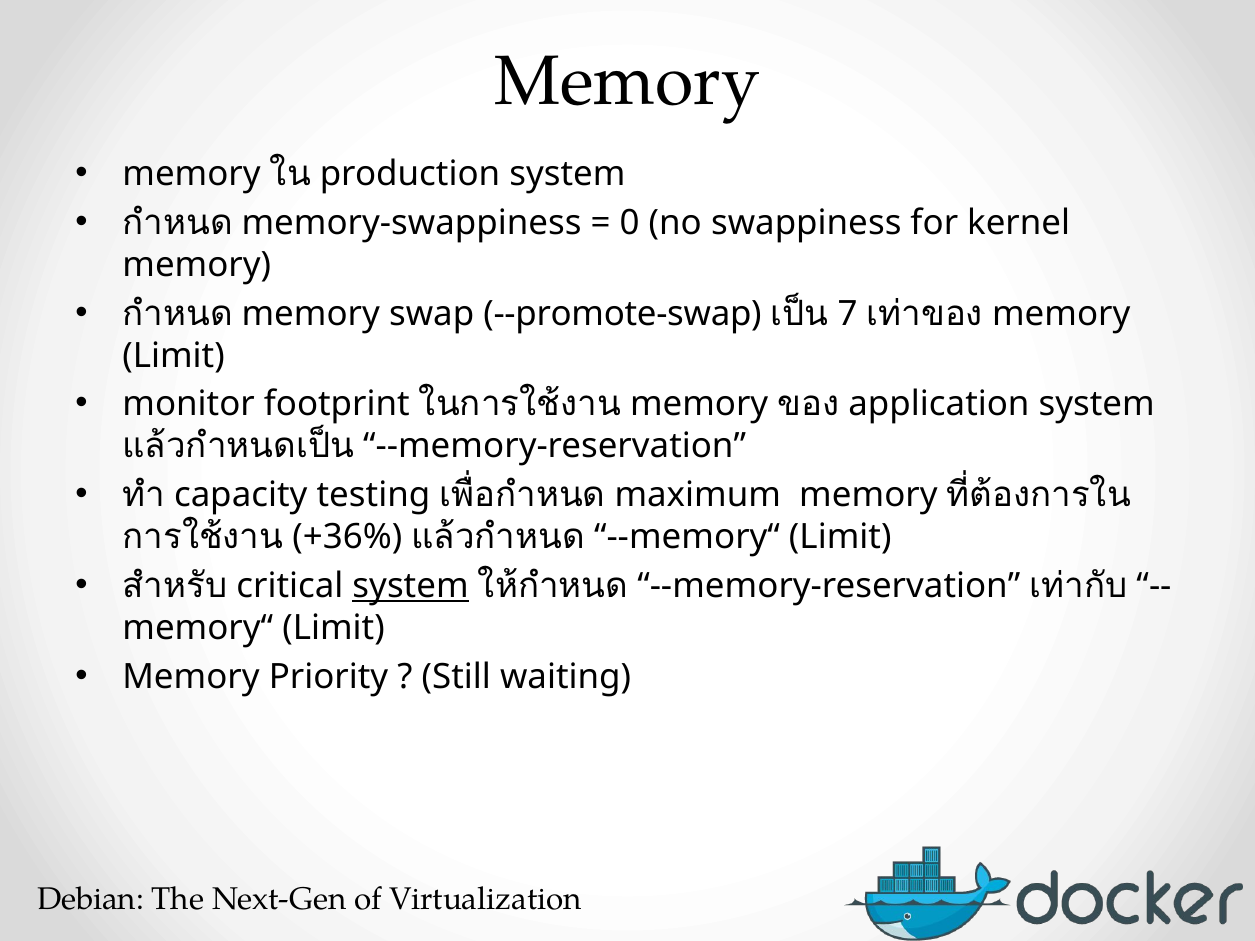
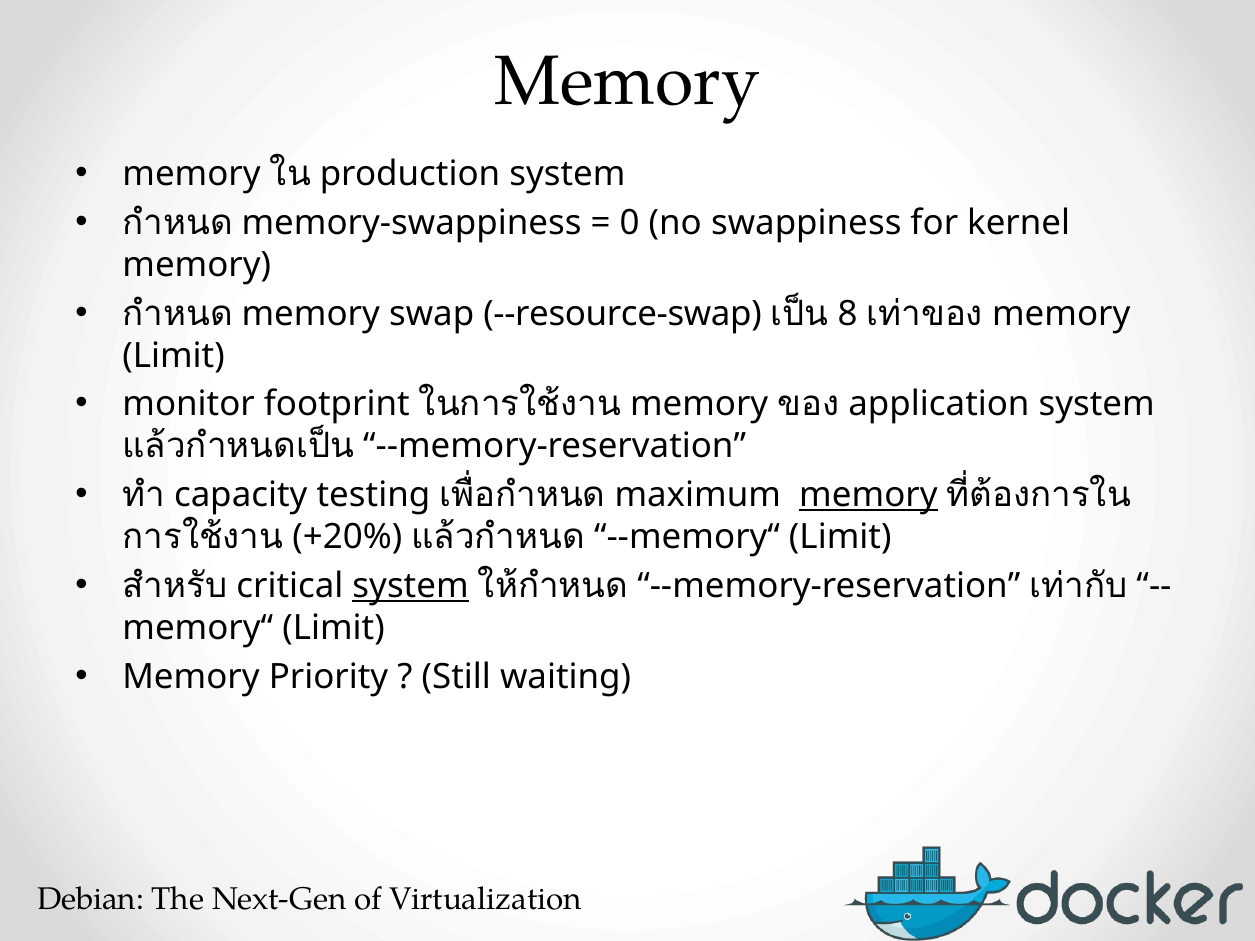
--promote-swap: --promote-swap -> --resource-swap
7: 7 -> 8
memory at (868, 495) underline: none -> present
+36%: +36% -> +20%
